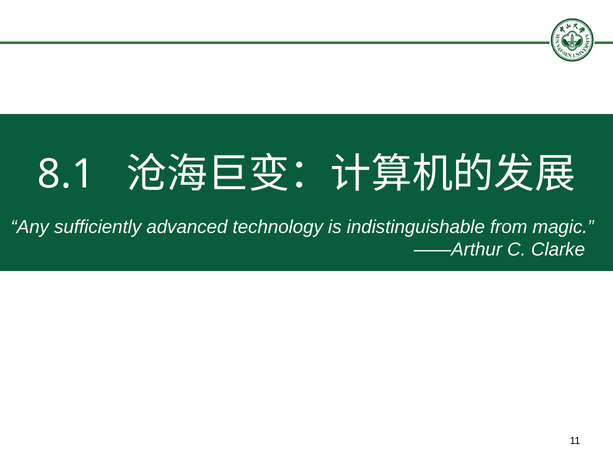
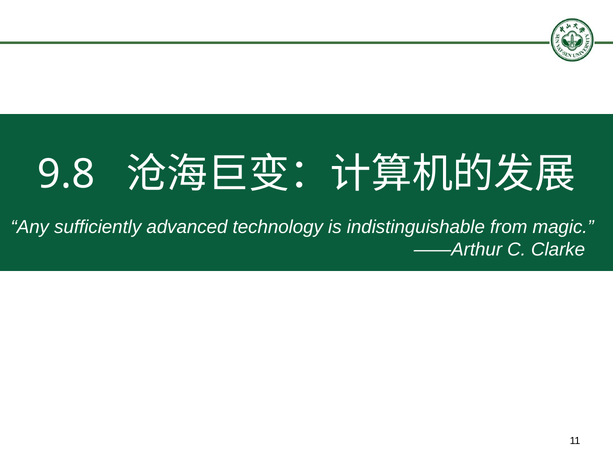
8.1: 8.1 -> 9.8
